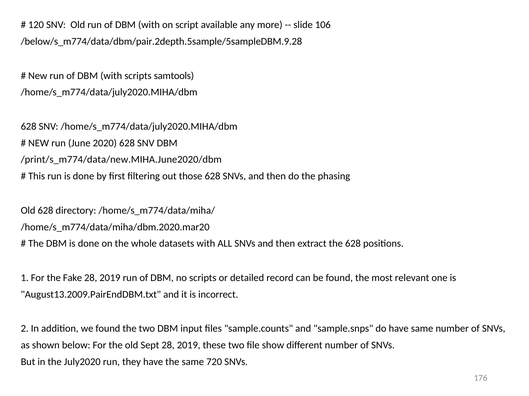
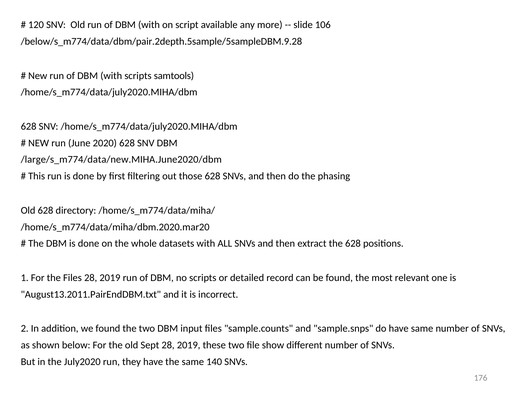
/print/s_m774/data/new.MIHA.June2020/dbm: /print/s_m774/data/new.MIHA.June2020/dbm -> /large/s_m774/data/new.MIHA.June2020/dbm
the Fake: Fake -> Files
August13.2009.PairEndDBM.txt: August13.2009.PairEndDBM.txt -> August13.2011.PairEndDBM.txt
720: 720 -> 140
